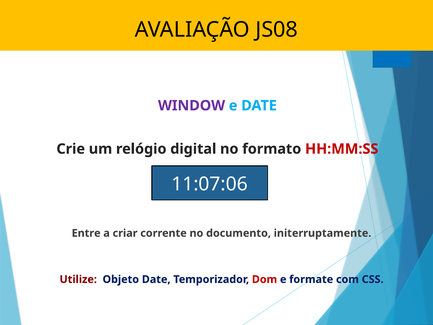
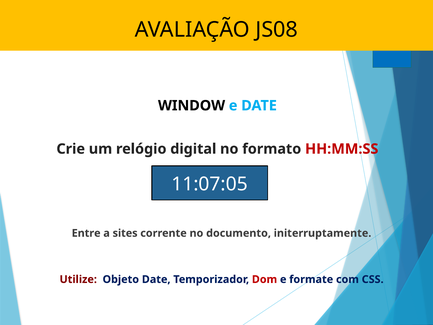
WINDOW colour: purple -> black
11:07:06: 11:07:06 -> 11:07:05
criar: criar -> sites
